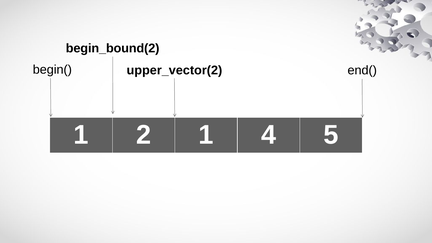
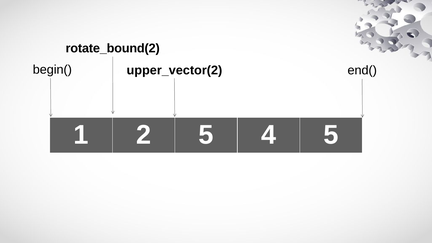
begin_bound(2: begin_bound(2 -> rotate_bound(2
2 1: 1 -> 5
